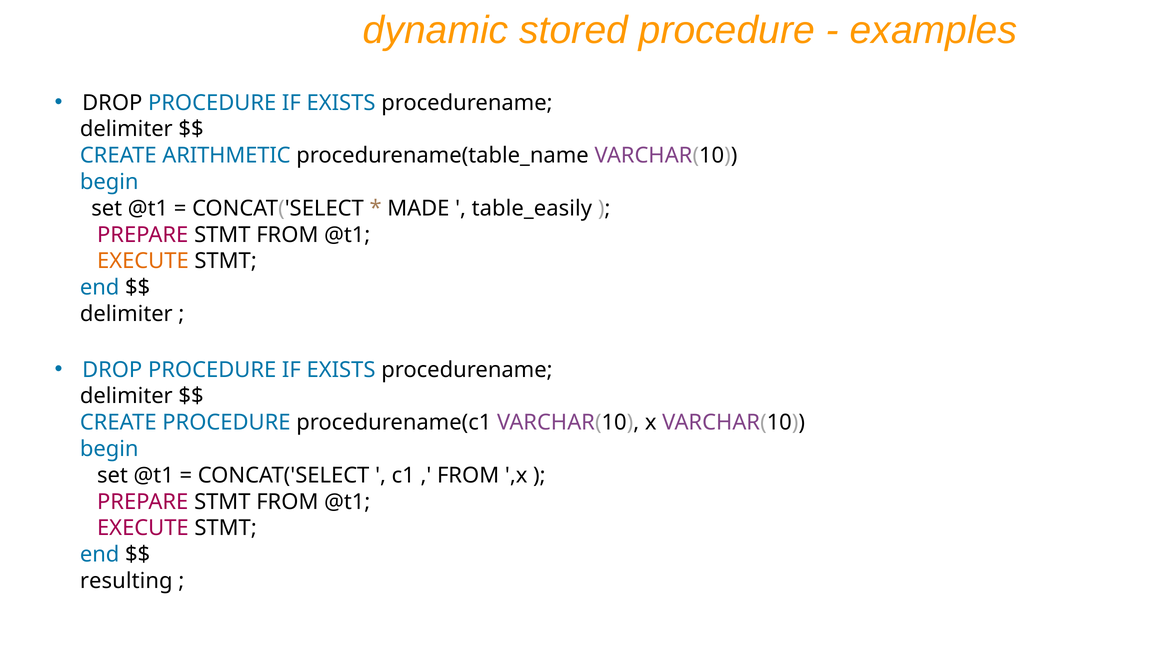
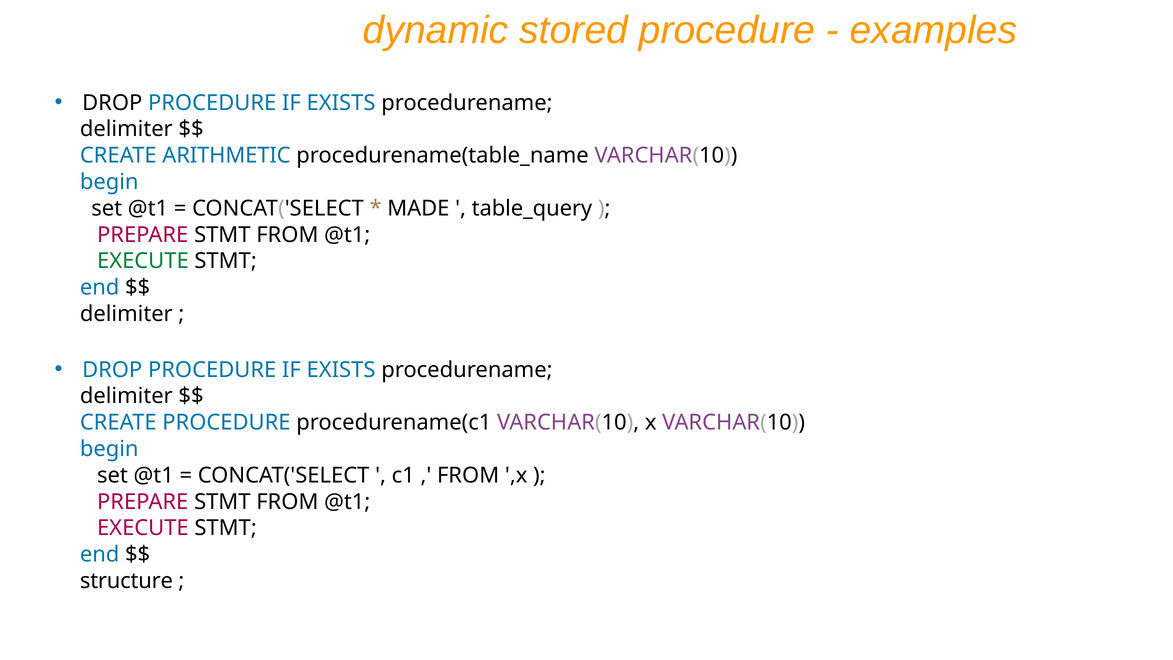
table_easily: table_easily -> table_query
EXECUTE at (143, 261) colour: orange -> green
resulting: resulting -> structure
